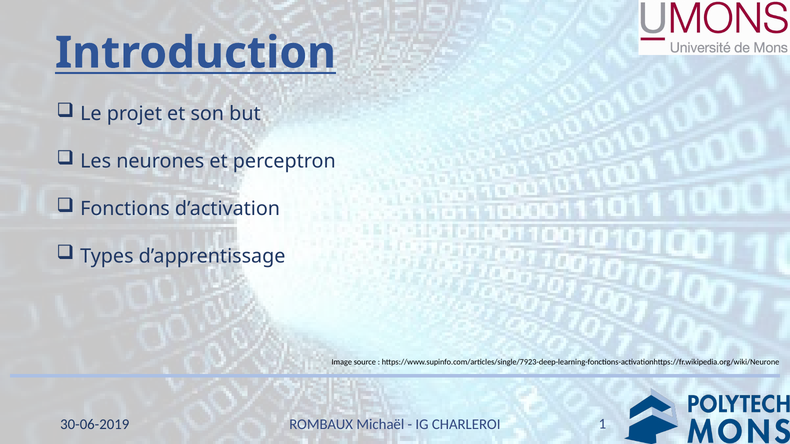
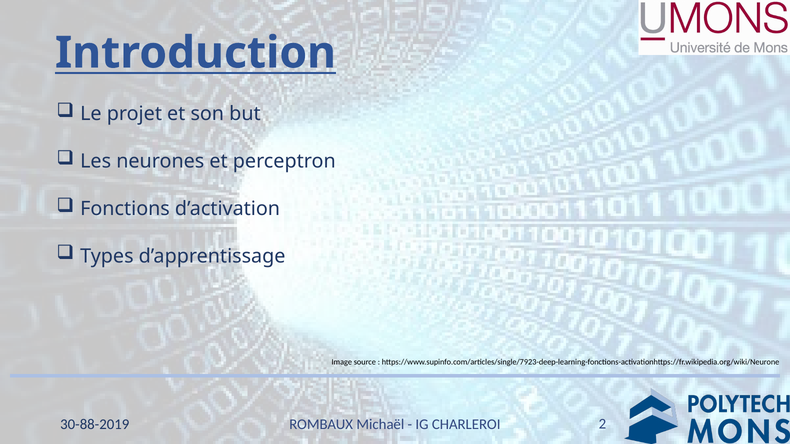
1: 1 -> 2
30-06-2019: 30-06-2019 -> 30-88-2019
